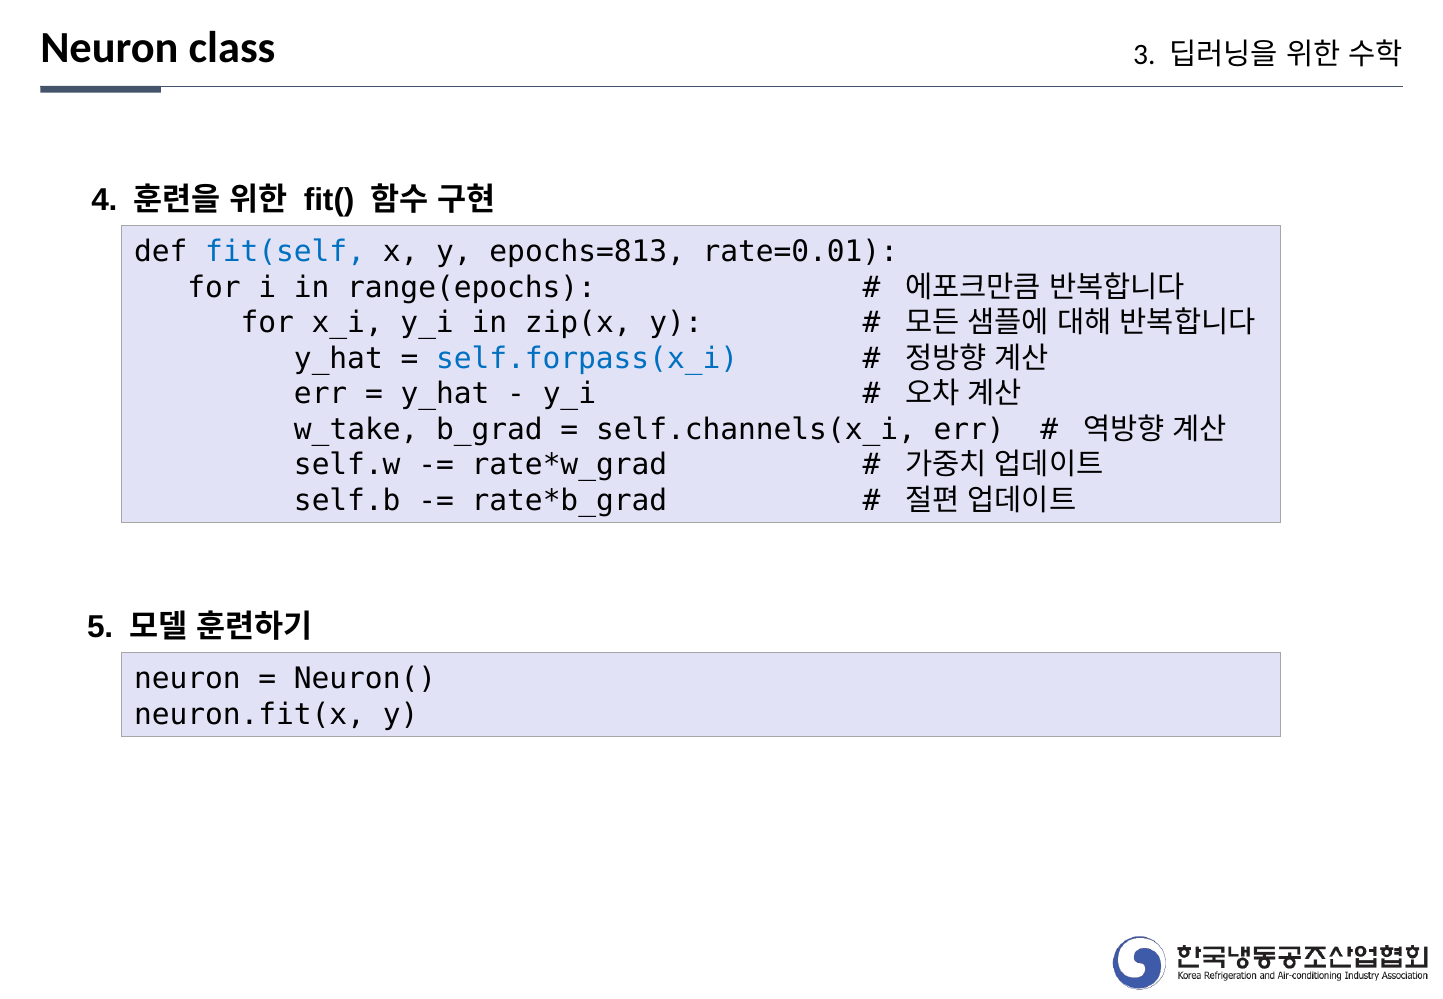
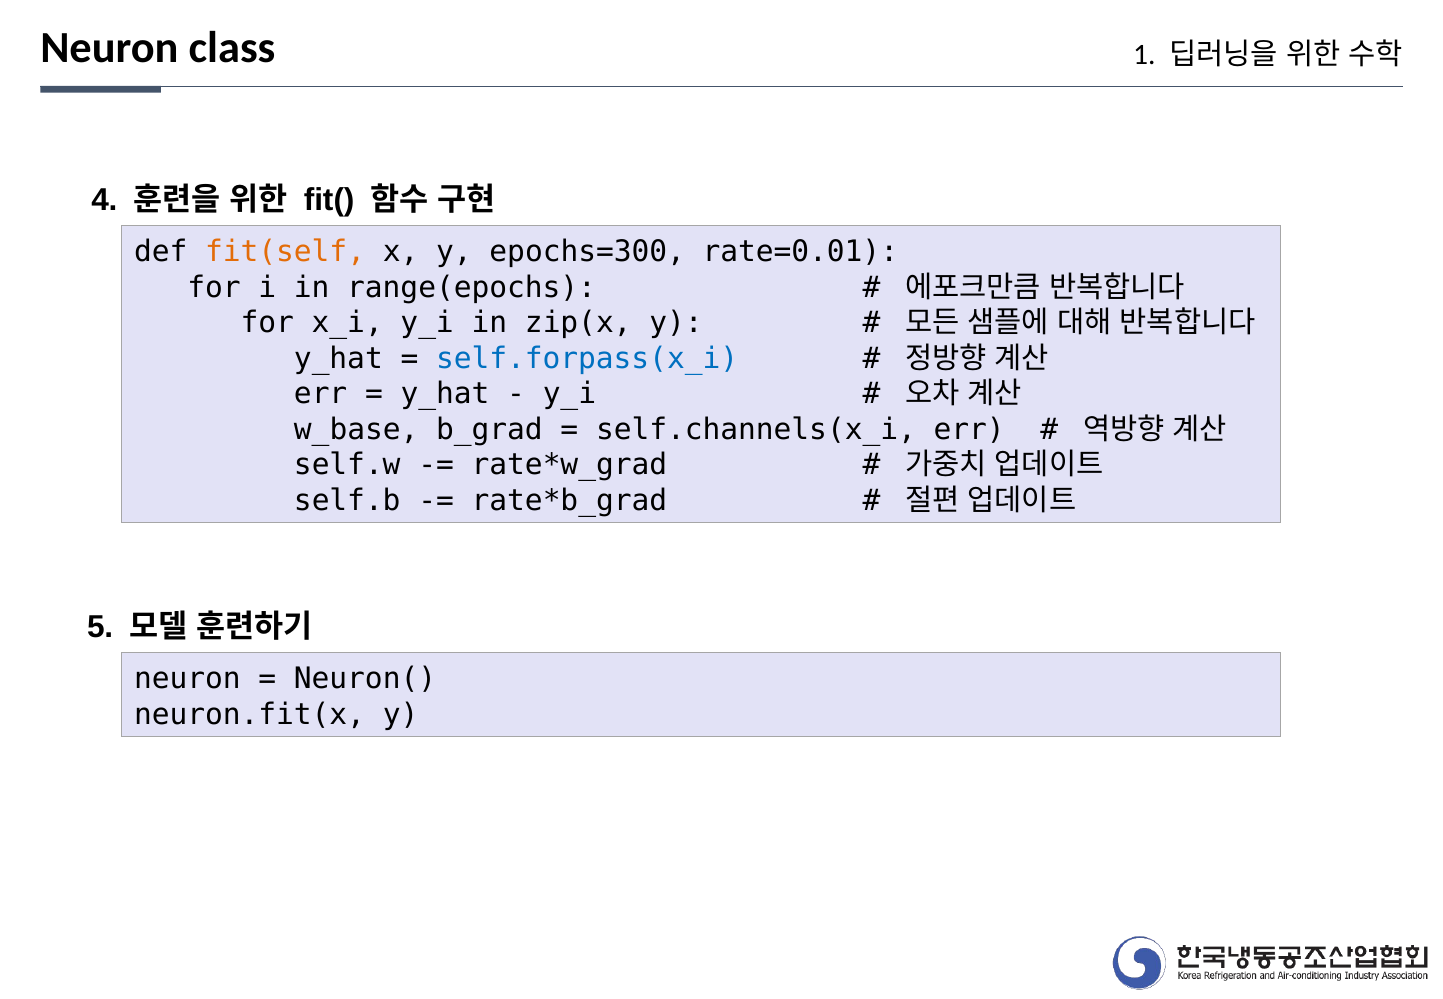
3: 3 -> 1
fit(self colour: blue -> orange
epochs=813: epochs=813 -> epochs=300
w_take: w_take -> w_base
